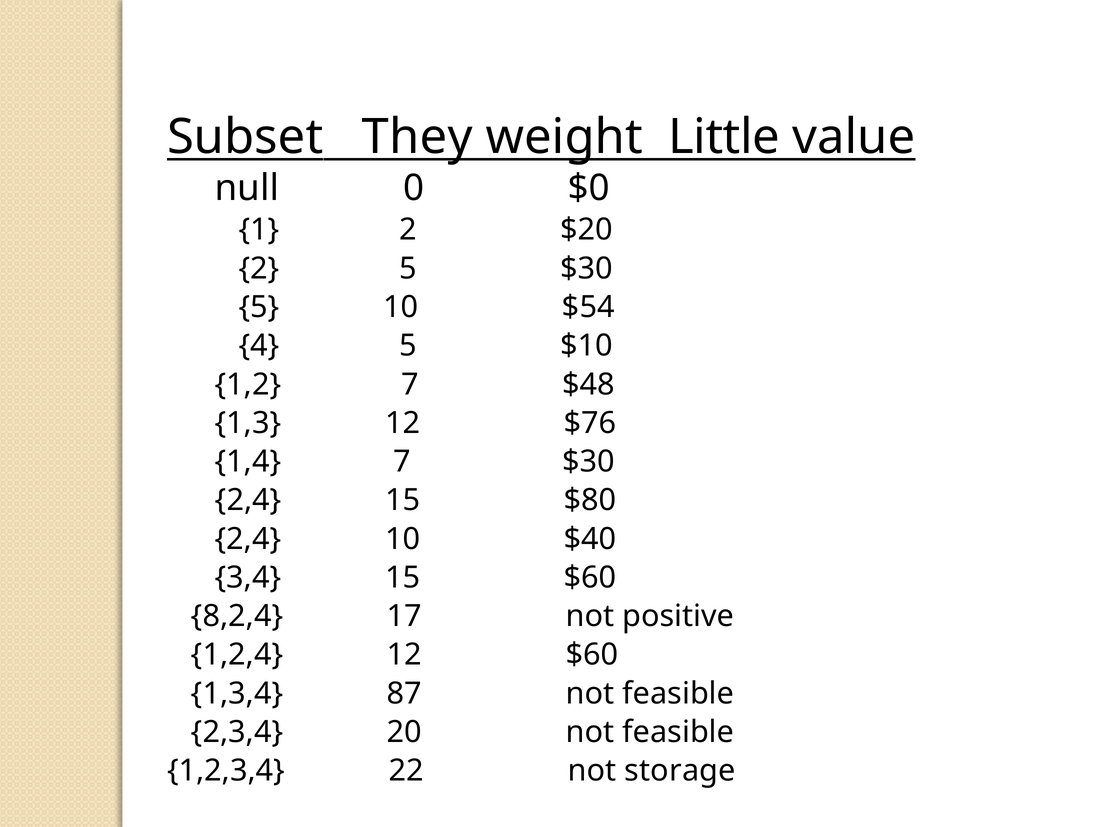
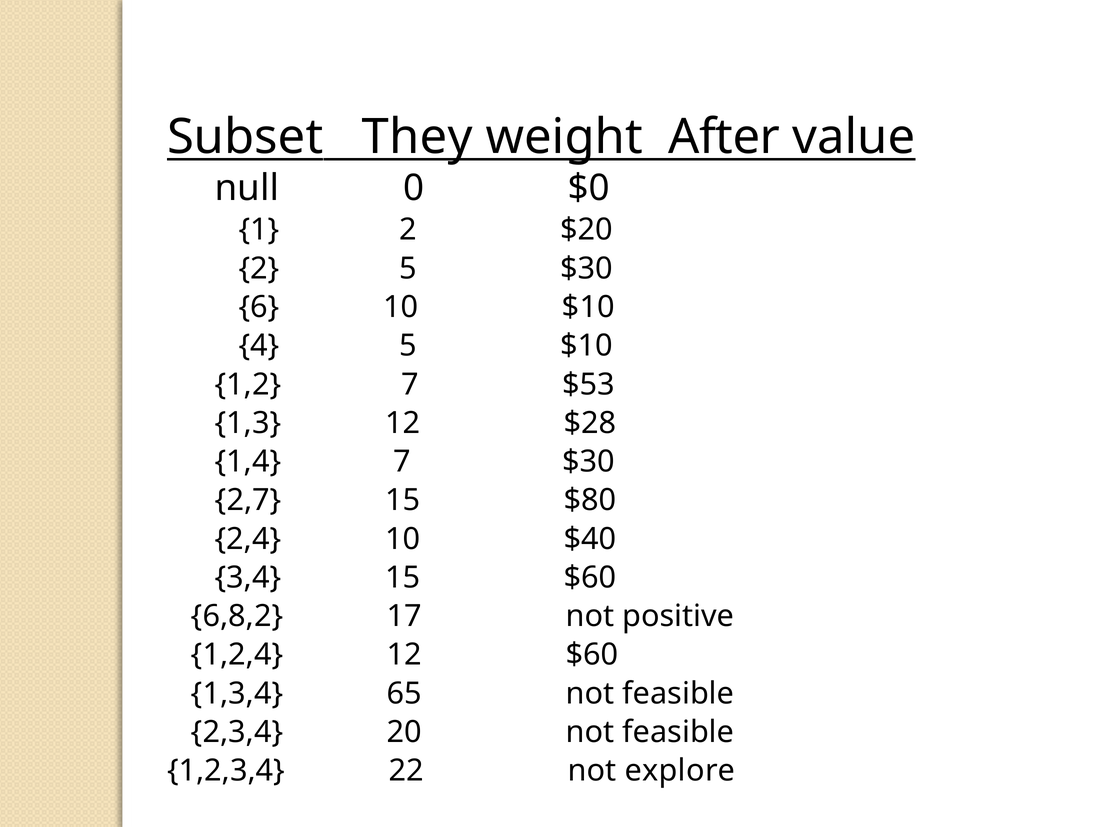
Little: Little -> After
5 at (259, 307): 5 -> 6
10 $54: $54 -> $10
$48: $48 -> $53
$76: $76 -> $28
2,4 at (248, 500): 2,4 -> 2,7
8,2,4: 8,2,4 -> 6,8,2
87: 87 -> 65
storage: storage -> explore
